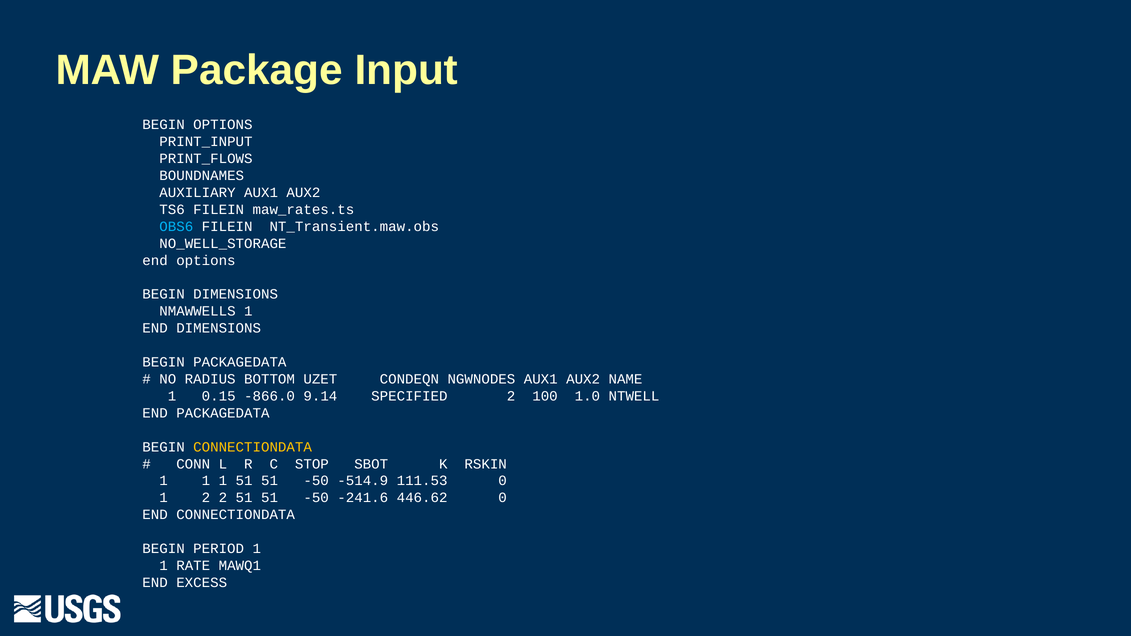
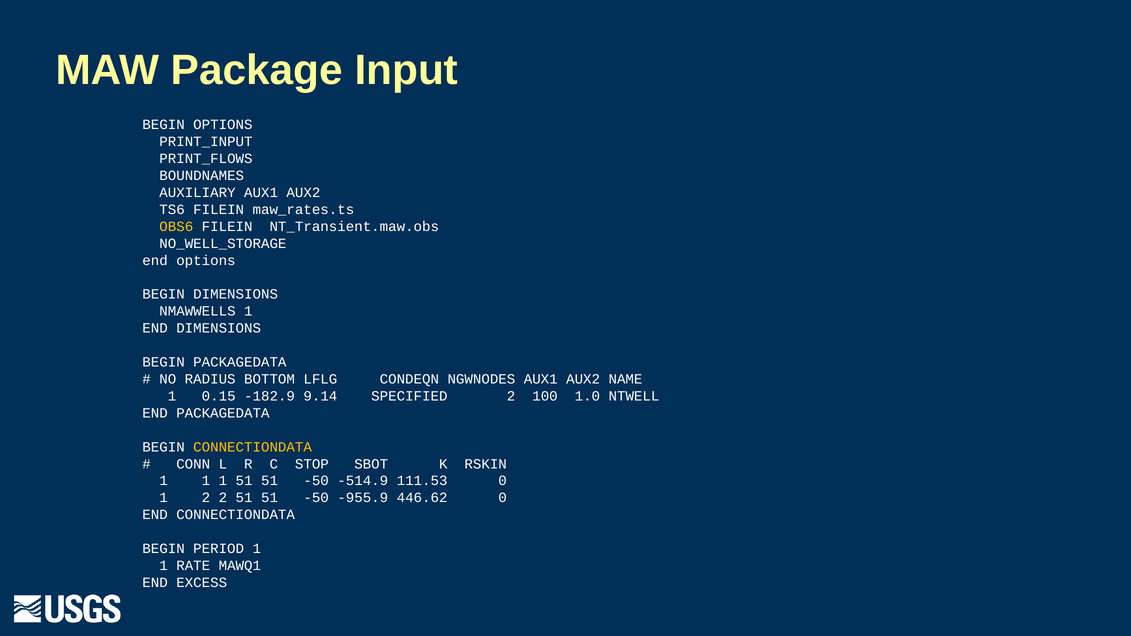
OBS6 colour: light blue -> yellow
UZET: UZET -> LFLG
-866.0: -866.0 -> -182.9
-241.6: -241.6 -> -955.9
